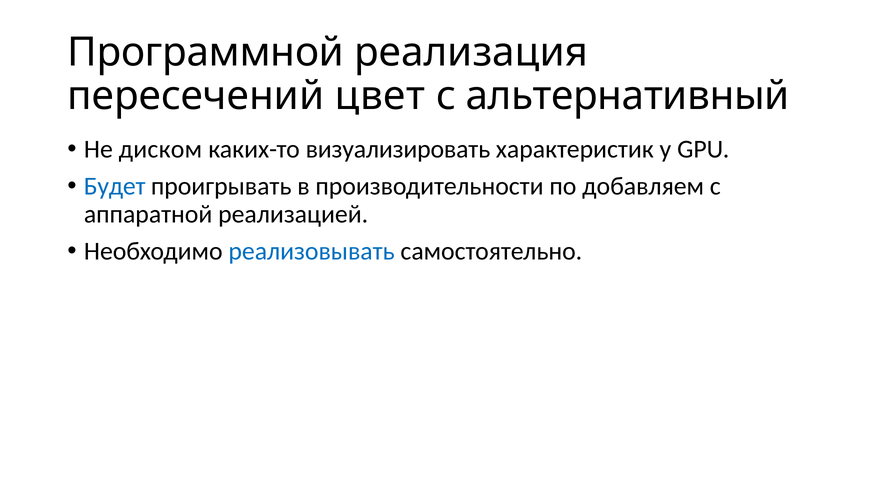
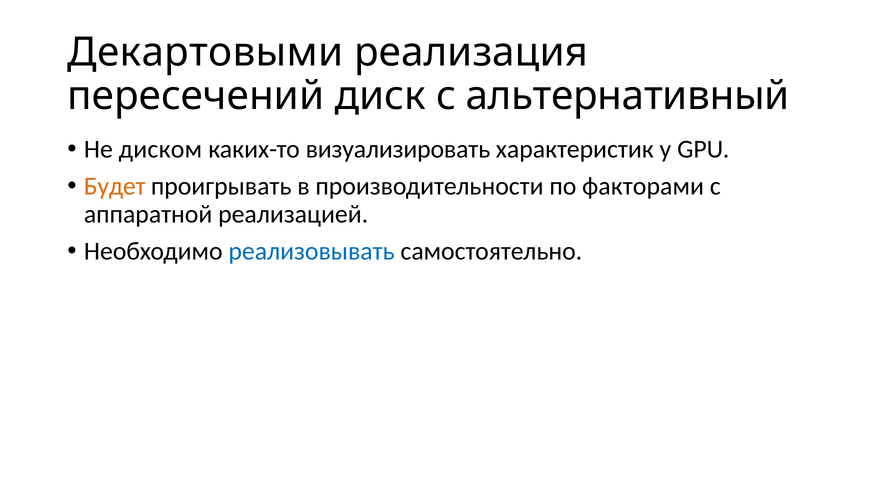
Программной: Программной -> Декартовыми
цвет: цвет -> диск
Будет colour: blue -> orange
добавляем: добавляем -> факторами
